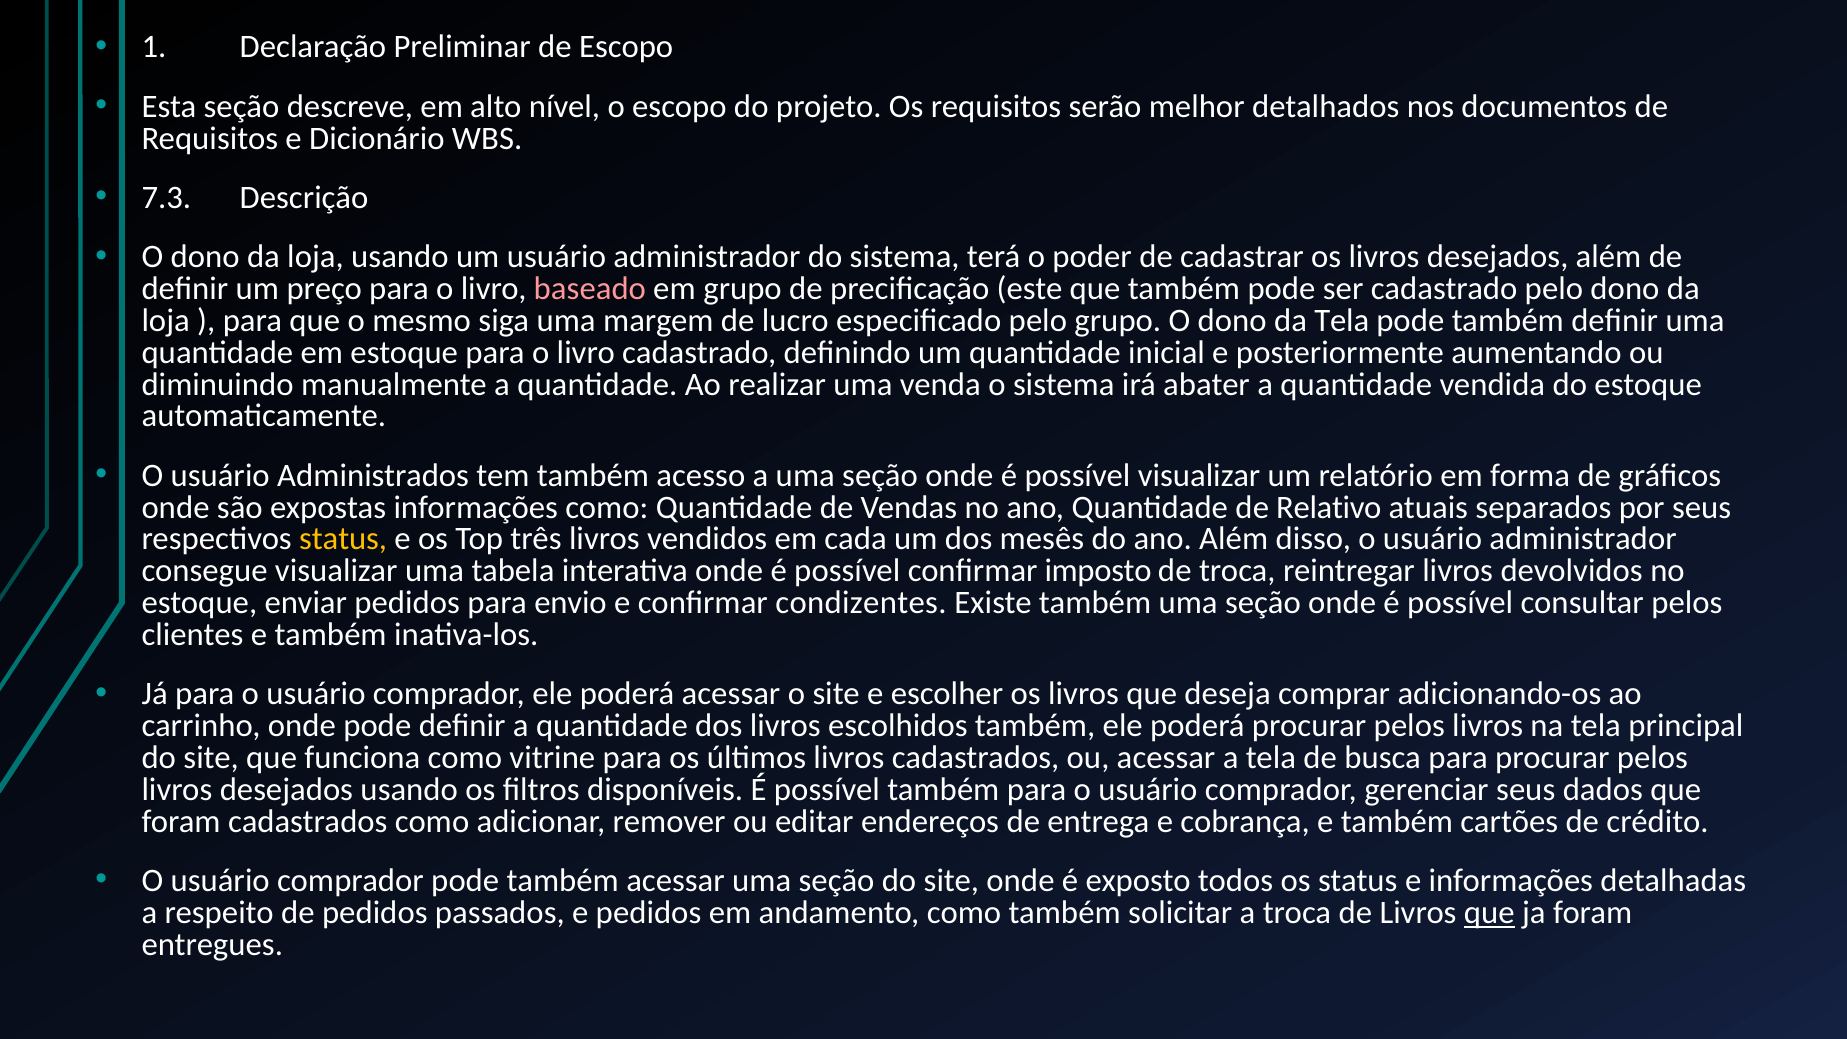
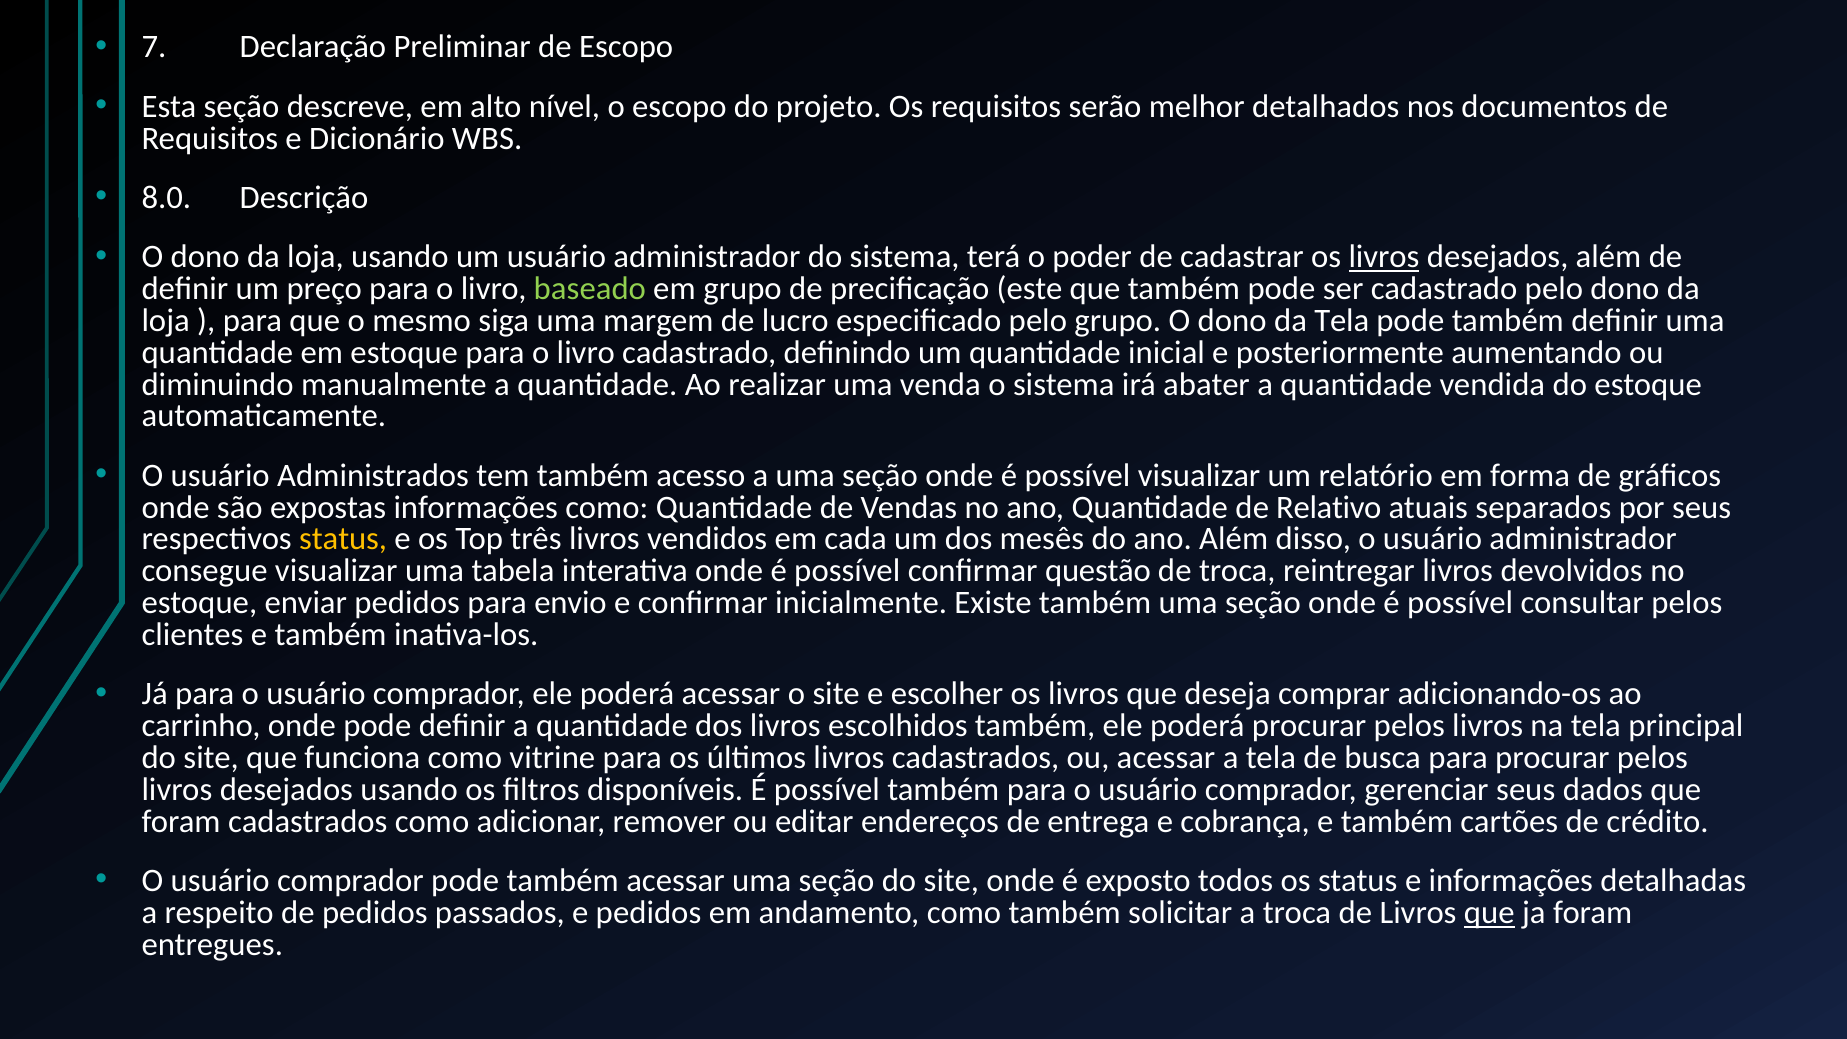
1: 1 -> 7
7.3: 7.3 -> 8.0
livros at (1384, 257) underline: none -> present
baseado colour: pink -> light green
imposto: imposto -> questão
condizentes: condizentes -> inicialmente
